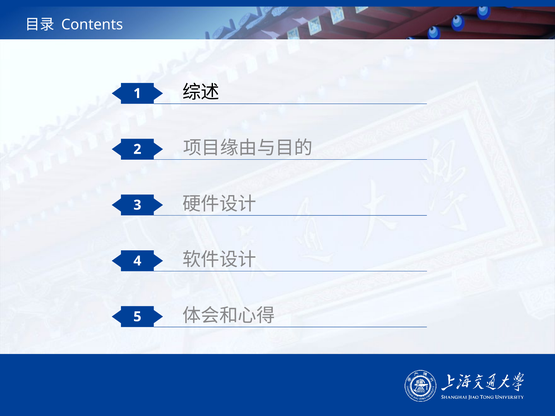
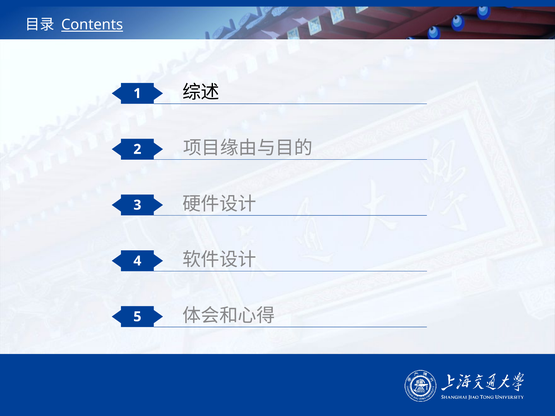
Contents underline: none -> present
